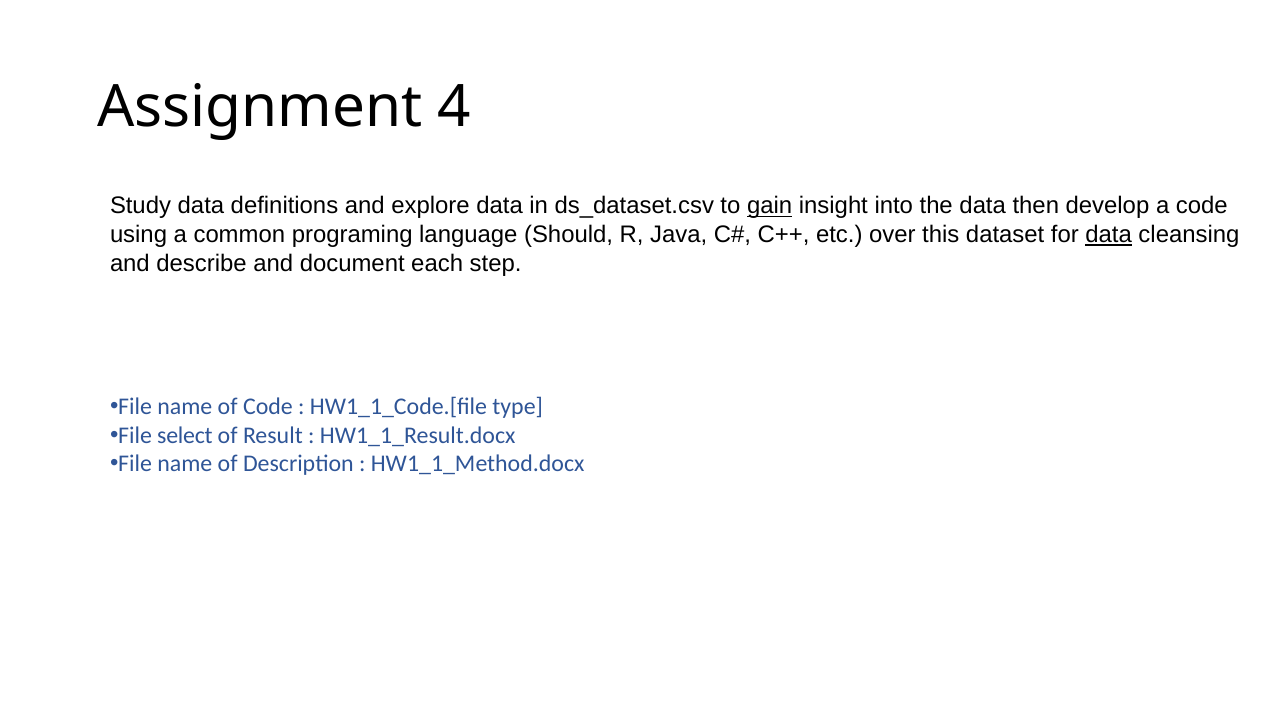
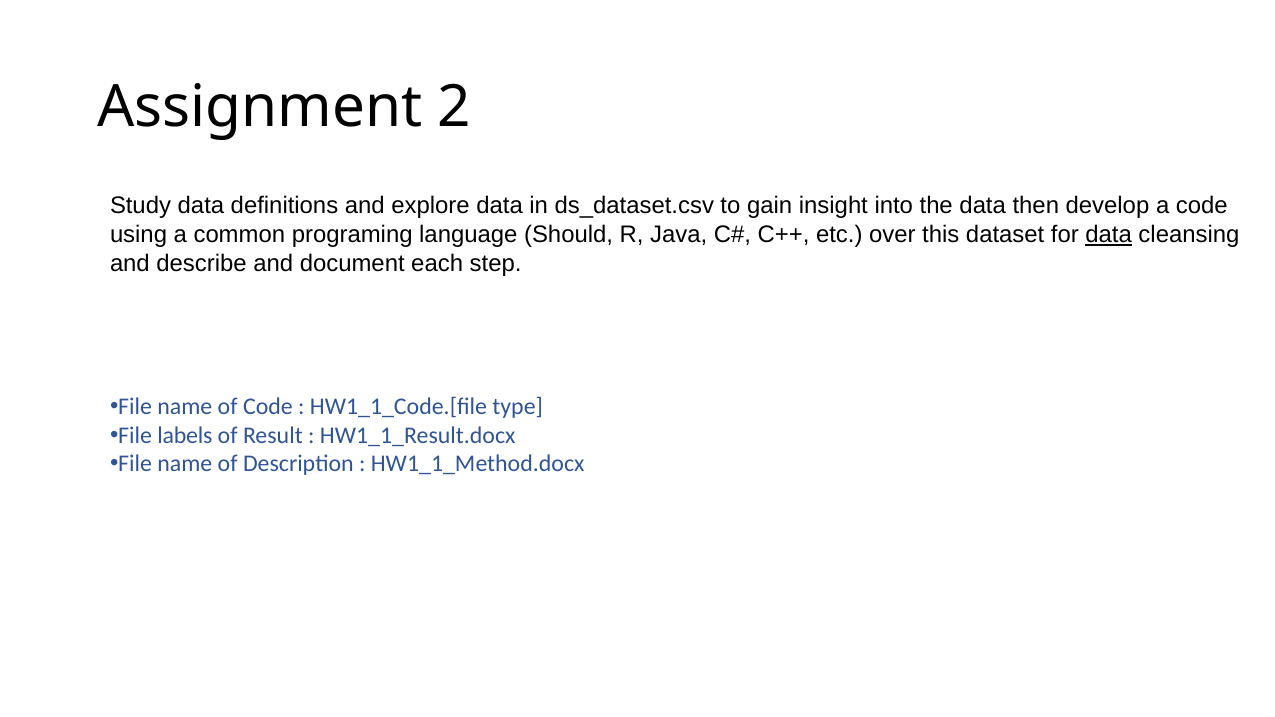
4: 4 -> 2
gain underline: present -> none
select: select -> labels
